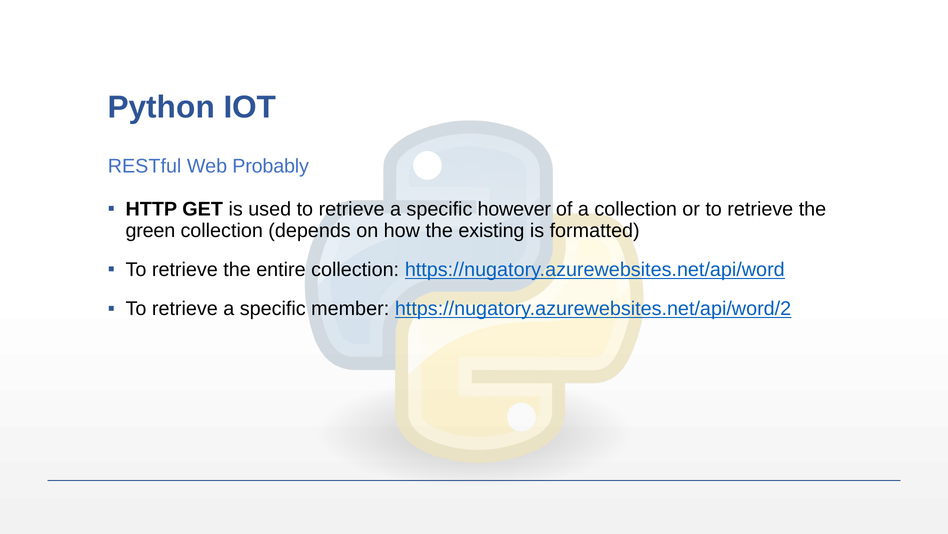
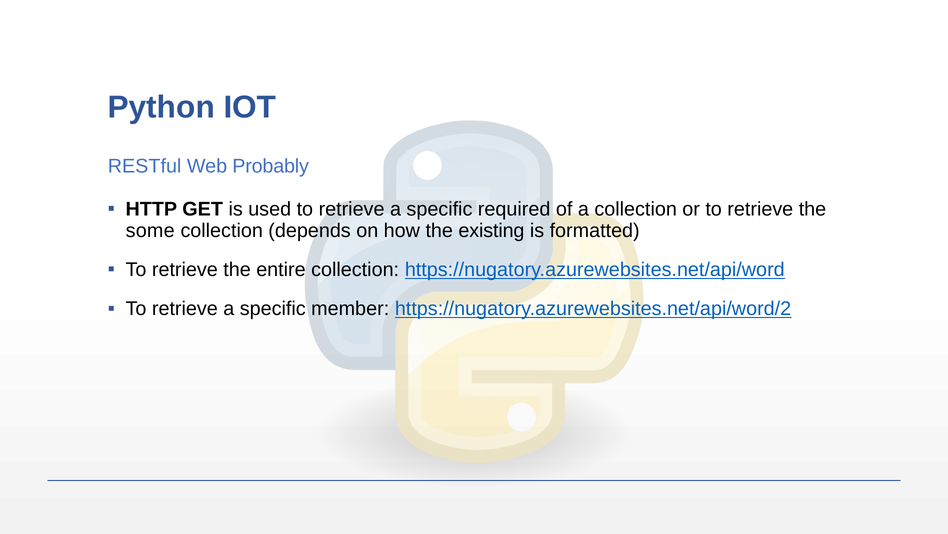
however: however -> required
green: green -> some
